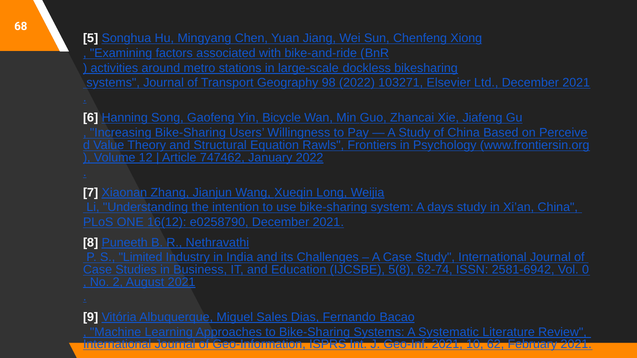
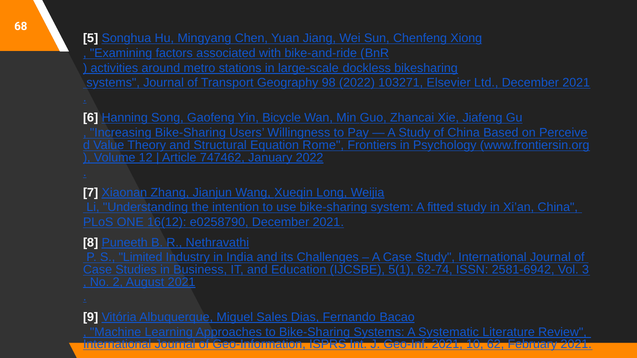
Rawls: Rawls -> Rome
days: days -> fitted
5(8: 5(8 -> 5(1
0: 0 -> 3
